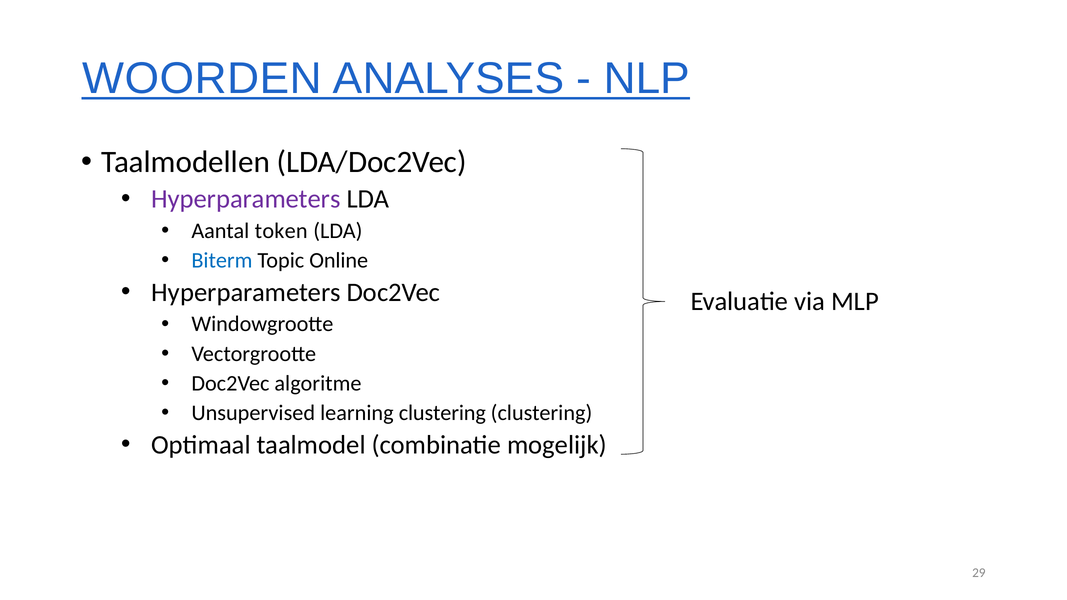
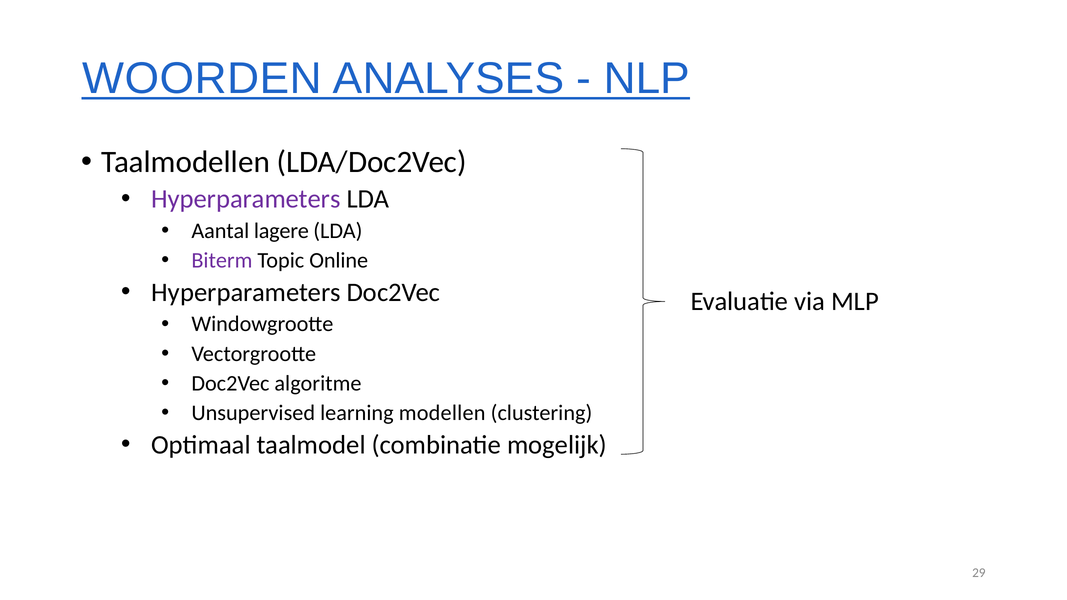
token: token -> lagere
Biterm colour: blue -> purple
learning clustering: clustering -> modellen
